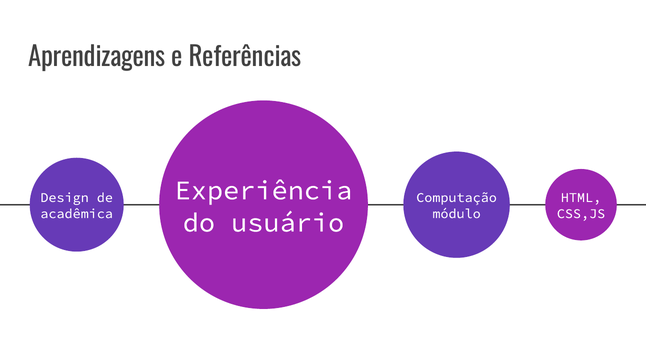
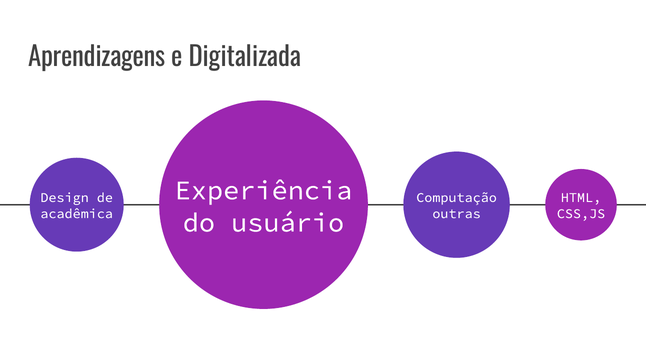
Referências: Referências -> Digitalizada
módulo: módulo -> outras
